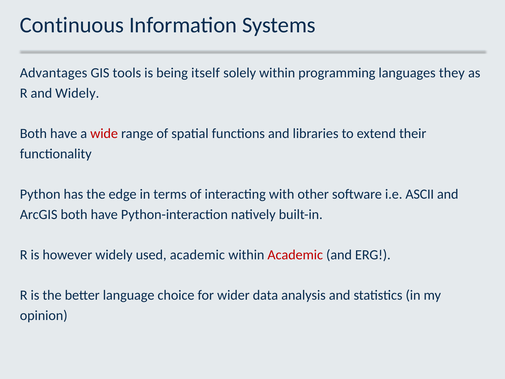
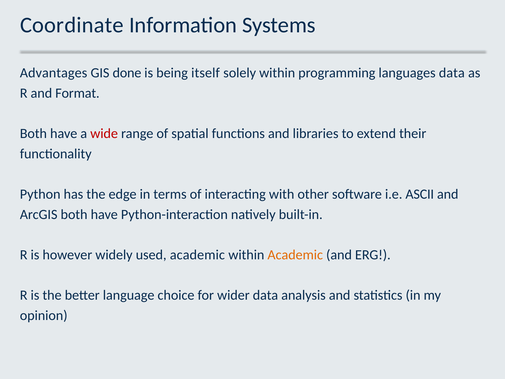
Continuous: Continuous -> Coordinate
tools: tools -> done
languages they: they -> data
and Widely: Widely -> Format
Academic at (295, 255) colour: red -> orange
